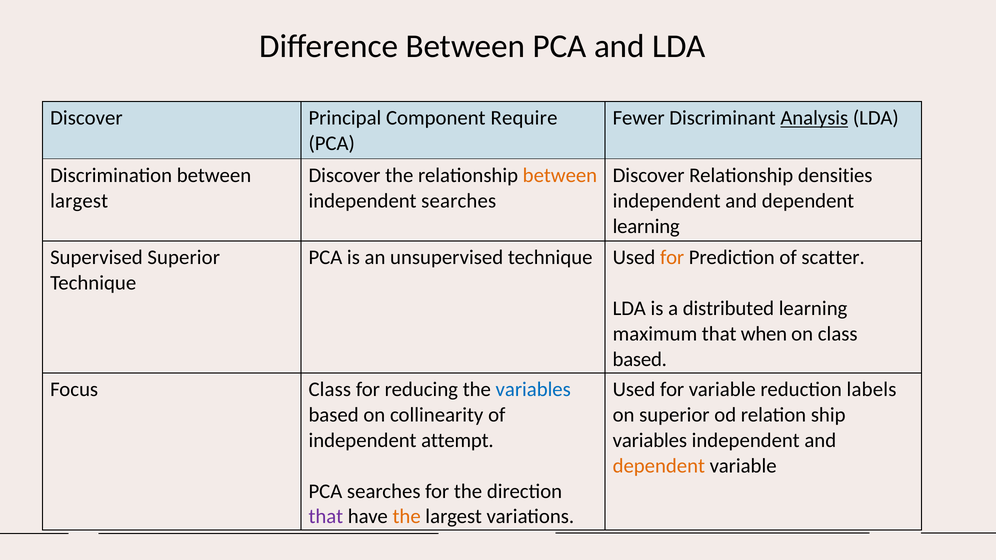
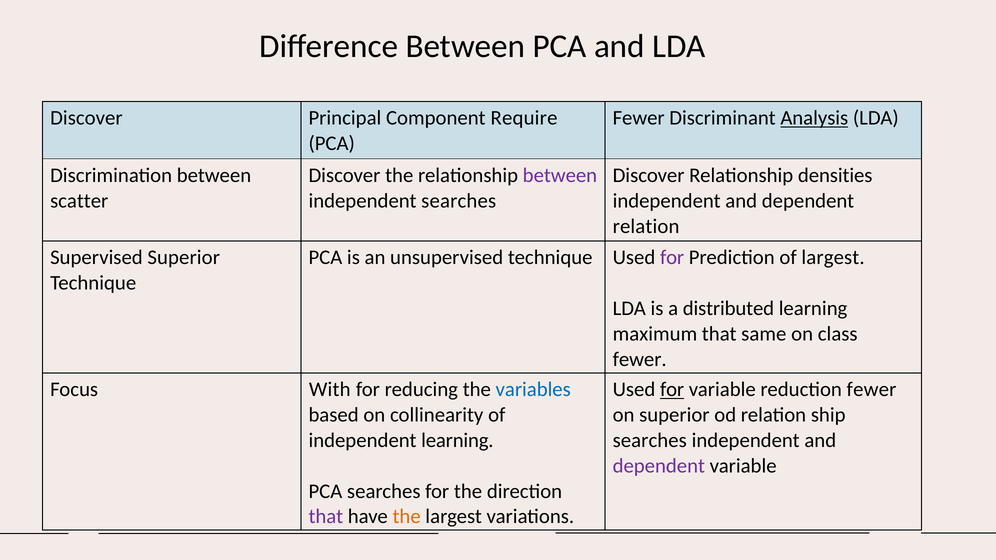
between at (560, 175) colour: orange -> purple
largest at (79, 201): largest -> scatter
learning at (646, 226): learning -> relation
for at (672, 258) colour: orange -> purple
of scatter: scatter -> largest
when: when -> same
based at (640, 359): based -> fewer
Focus Class: Class -> With
for at (672, 390) underline: none -> present
reduction labels: labels -> fewer
independent attempt: attempt -> learning
variables at (650, 441): variables -> searches
dependent at (659, 466) colour: orange -> purple
